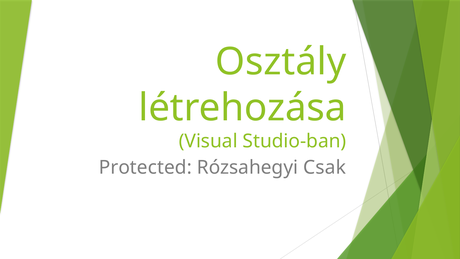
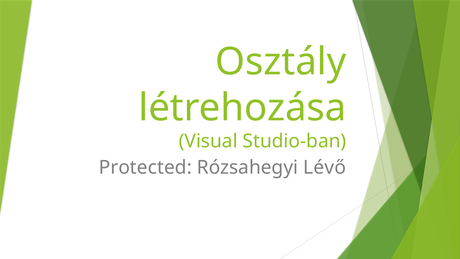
Csak: Csak -> Lévő
